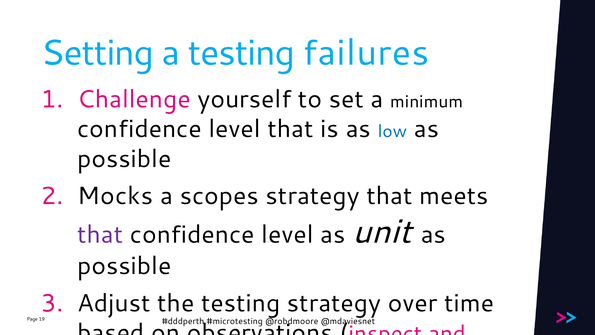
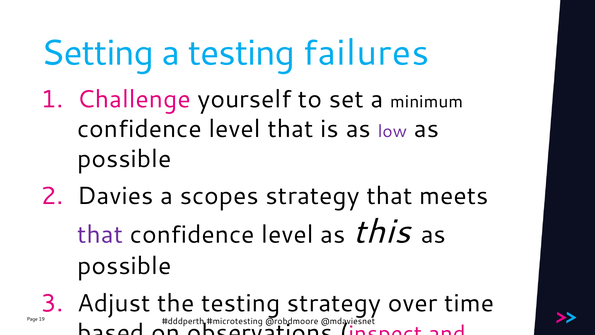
low colour: blue -> purple
Mocks: Mocks -> Davies
unit: unit -> this
